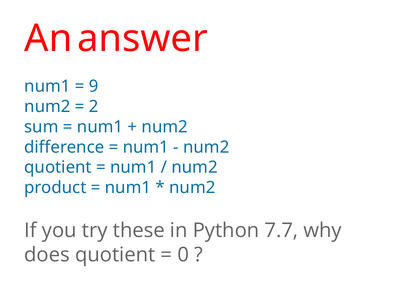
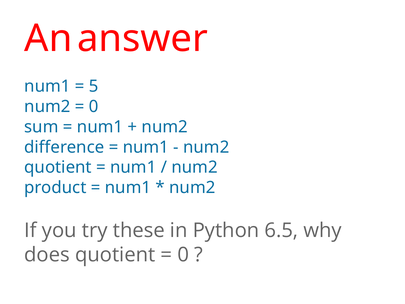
9: 9 -> 5
2 at (94, 106): 2 -> 0
7.7: 7.7 -> 6.5
